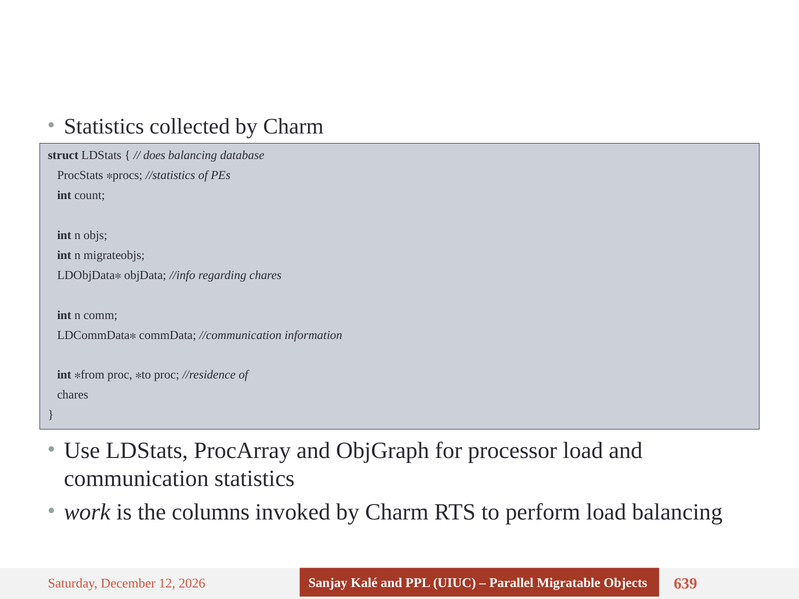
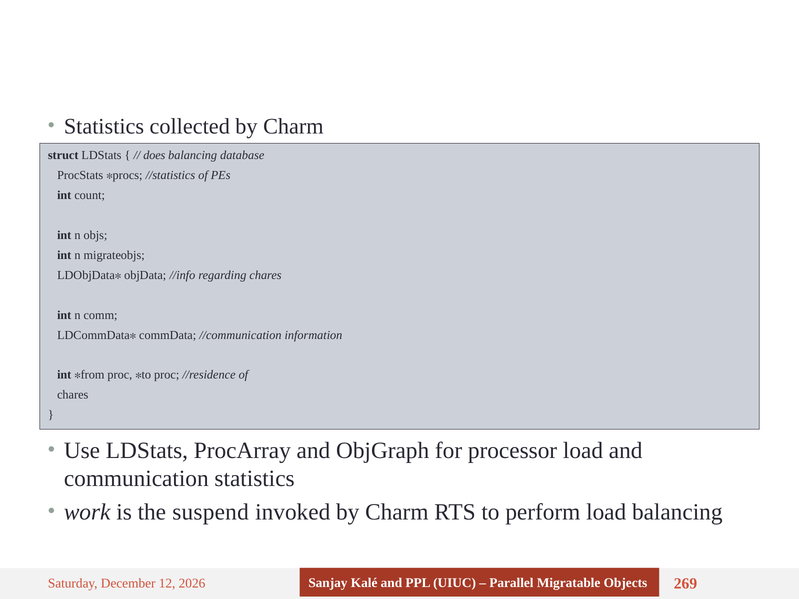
columns: columns -> suspend
639: 639 -> 269
